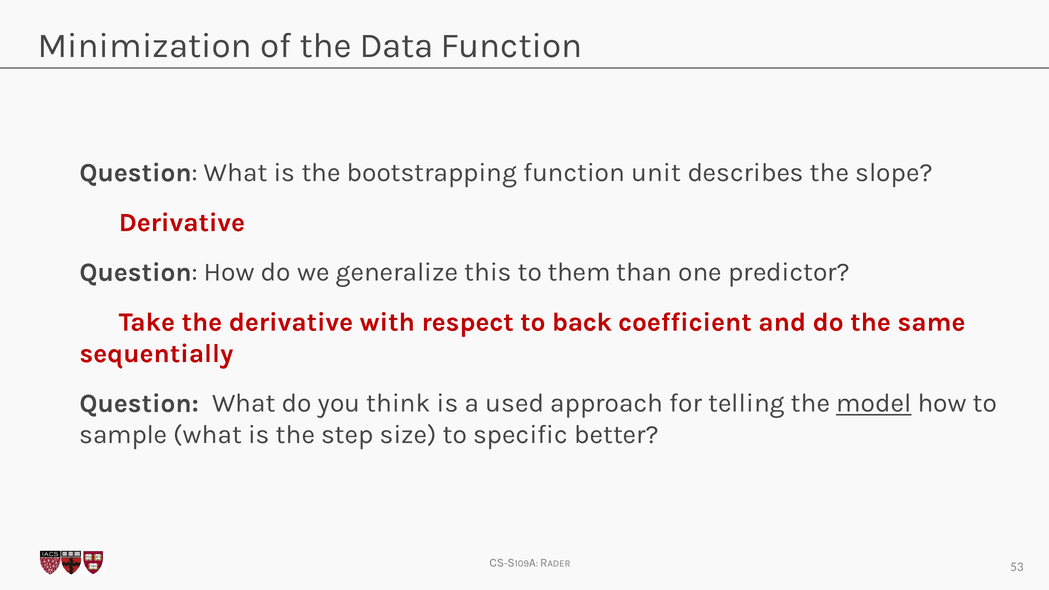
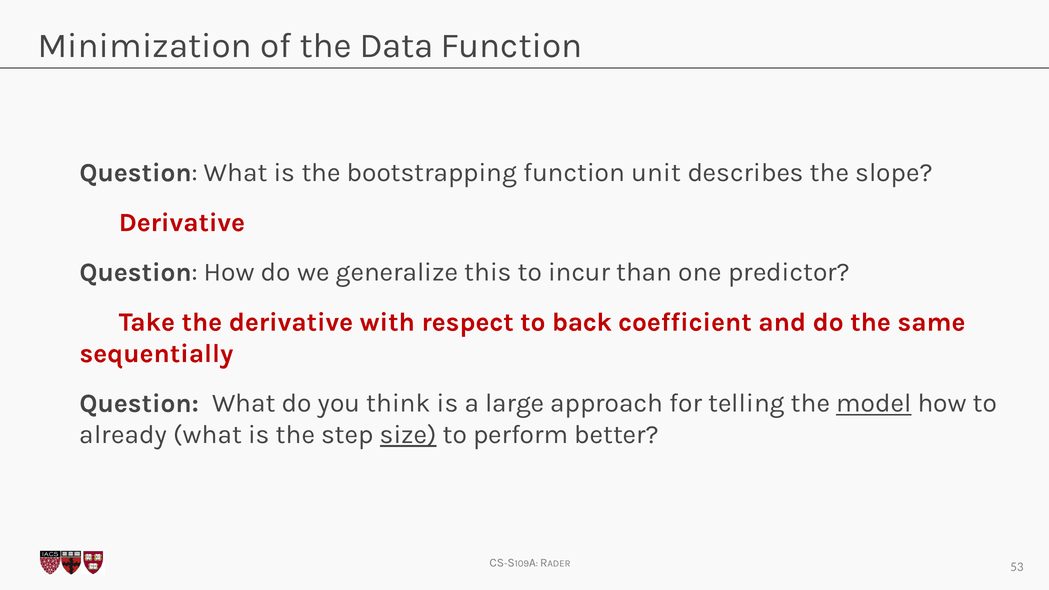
them: them -> incur
used: used -> large
sample: sample -> already
size underline: none -> present
specific: specific -> perform
